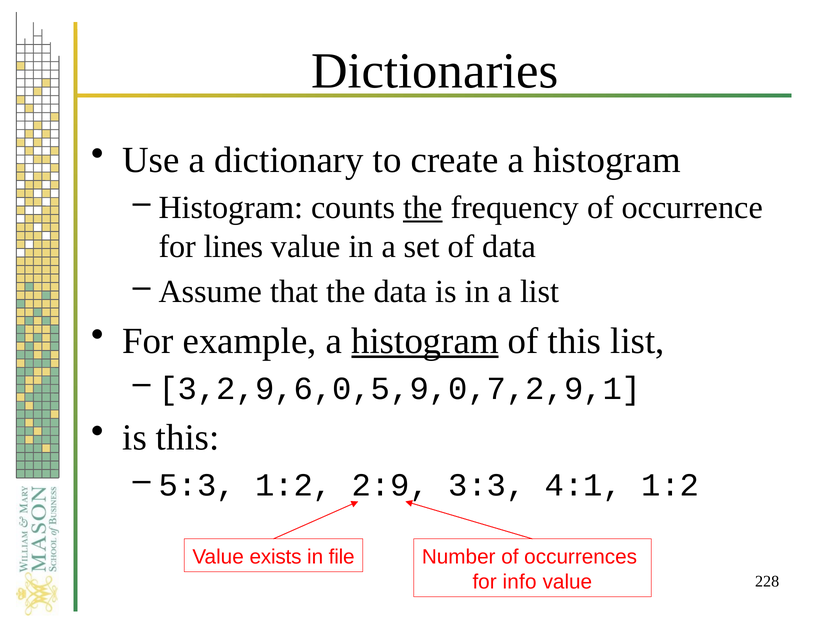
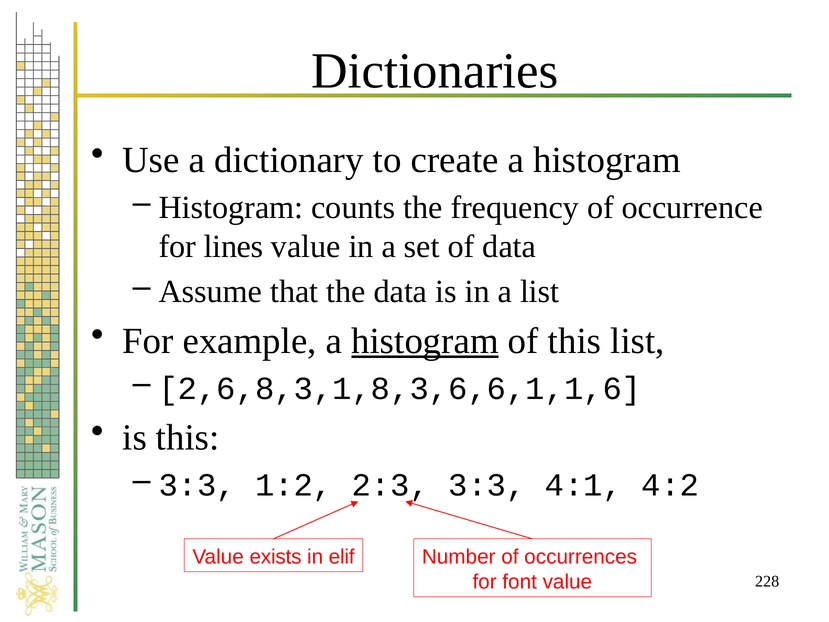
the at (423, 208) underline: present -> none
3,2,9,6,0,5,9,0,7,2,9,1: 3,2,9,6,0,5,9,0,7,2,9,1 -> 2,6,8,3,1,8,3,6,6,1,1,6
5:3 at (197, 485): 5:3 -> 3:3
2:9: 2:9 -> 2:3
4:1 1:2: 1:2 -> 4:2
file: file -> elif
info: info -> font
